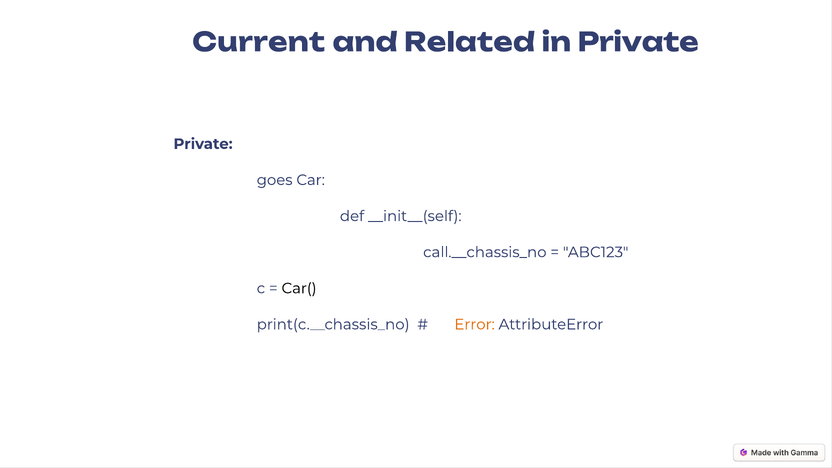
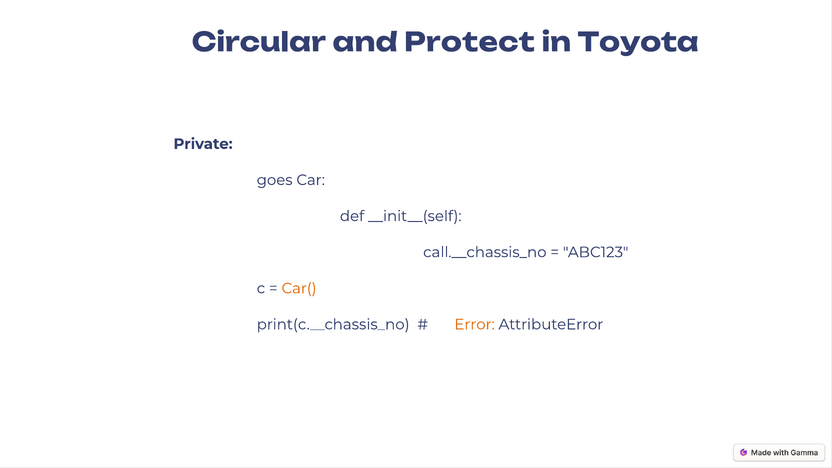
Current: Current -> Circular
Related: Related -> Protect
in Private: Private -> Toyota
Car( colour: black -> orange
